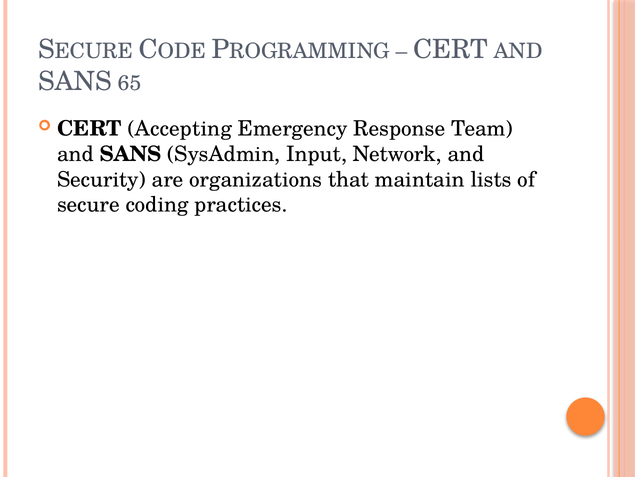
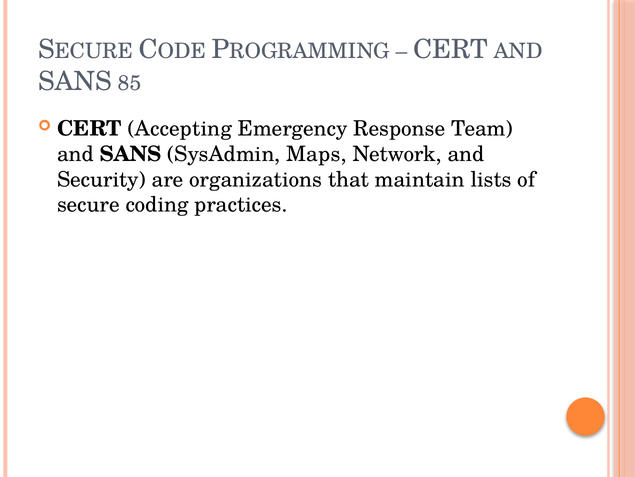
65: 65 -> 85
Input: Input -> Maps
